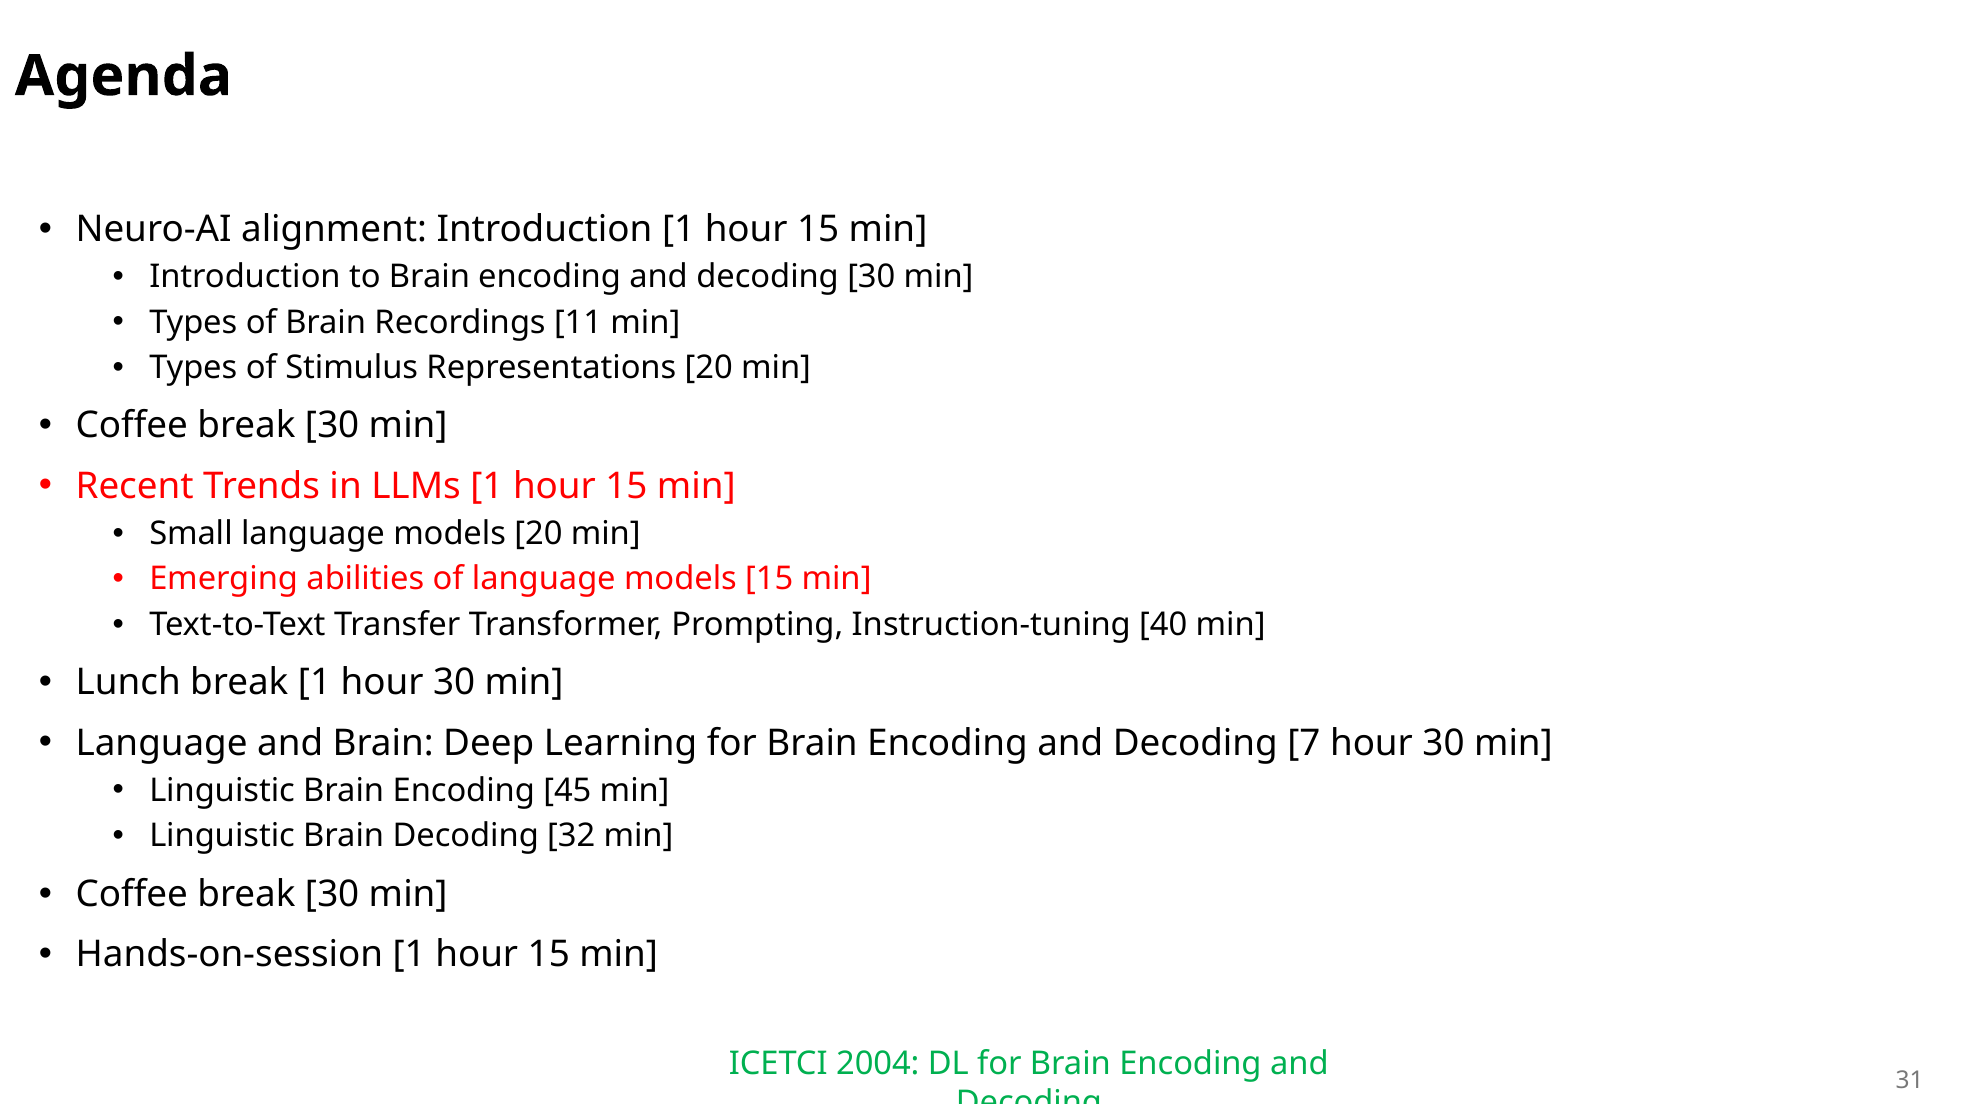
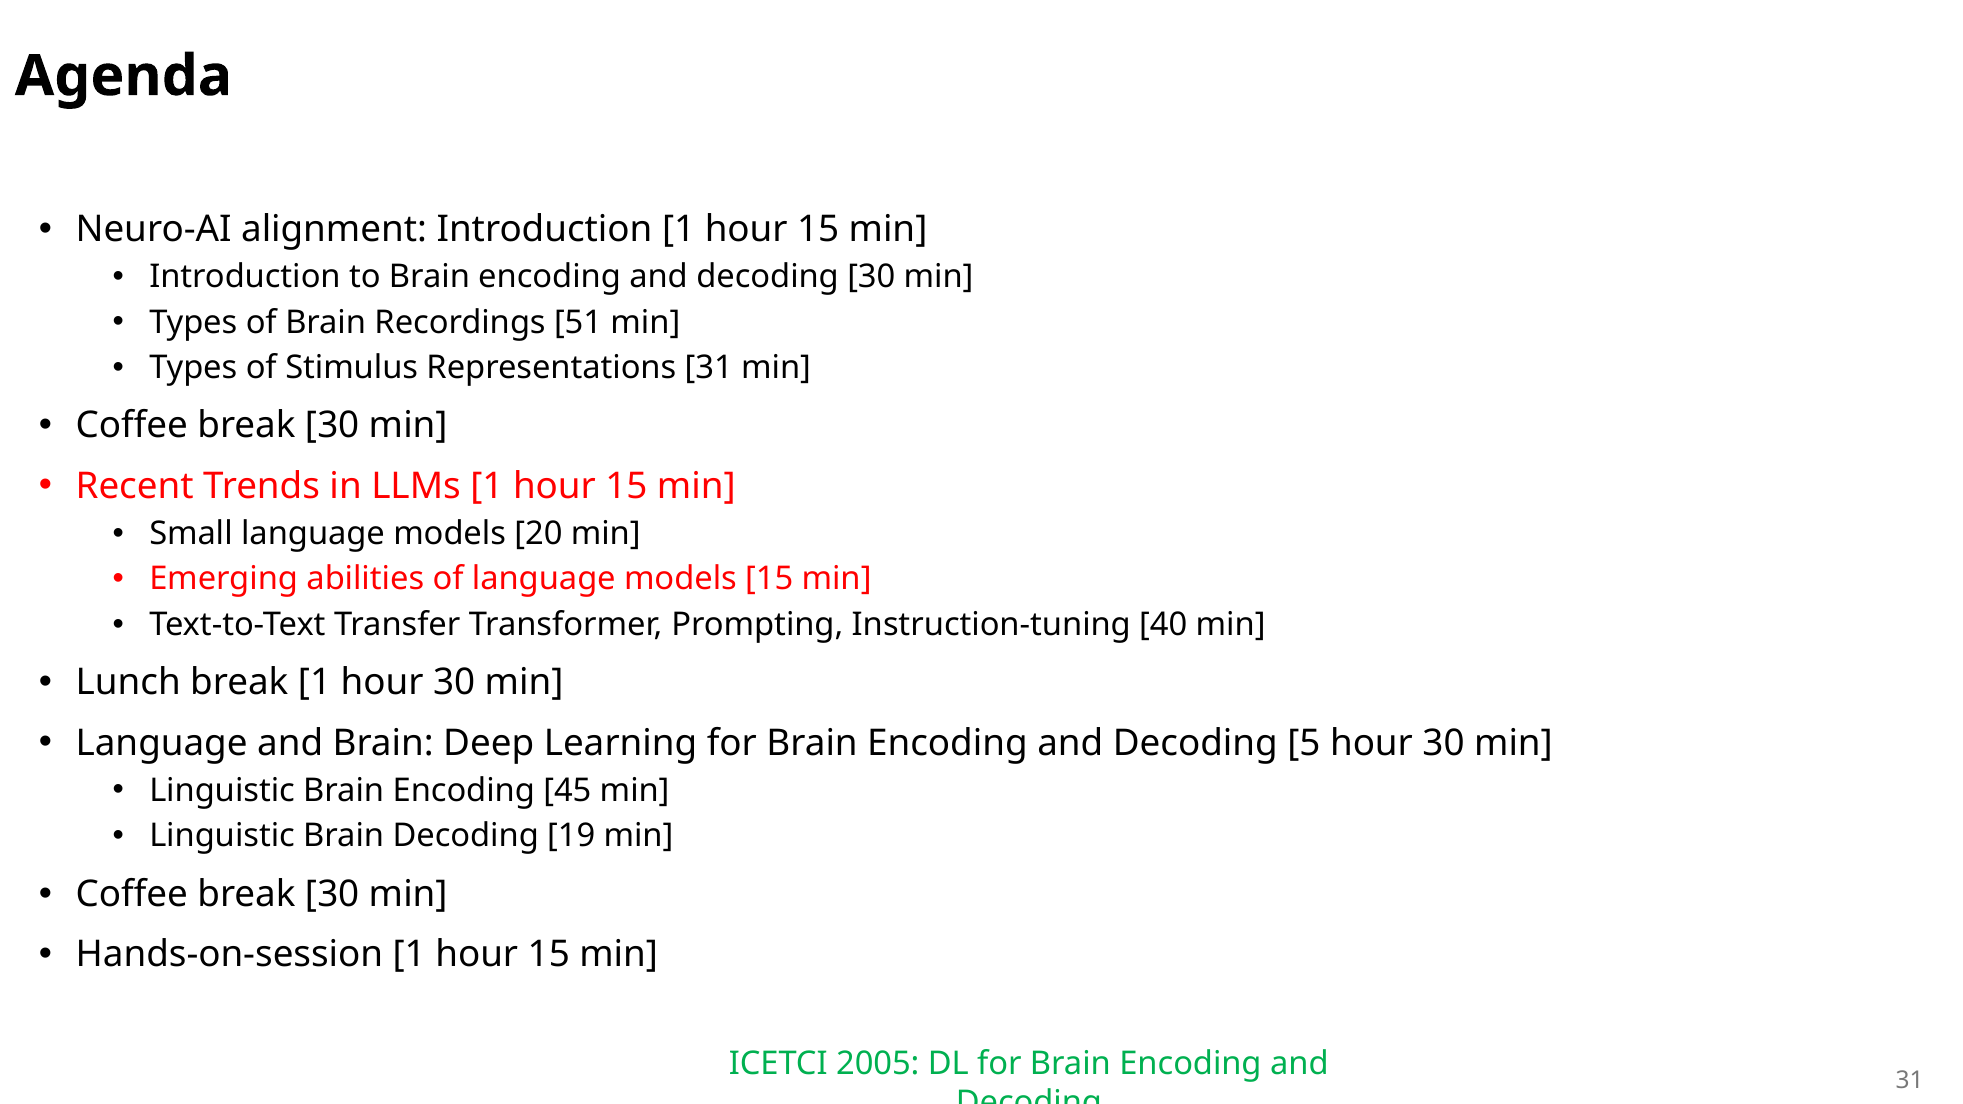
11: 11 -> 51
Representations 20: 20 -> 31
7: 7 -> 5
32: 32 -> 19
2004: 2004 -> 2005
